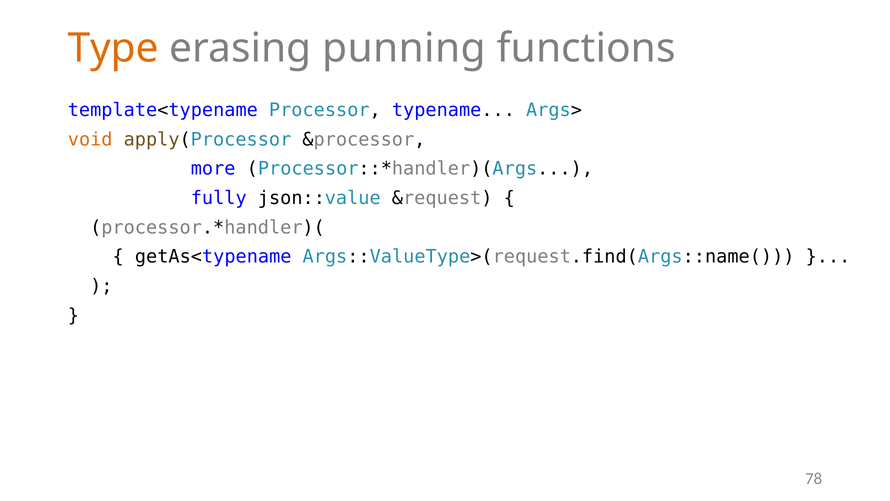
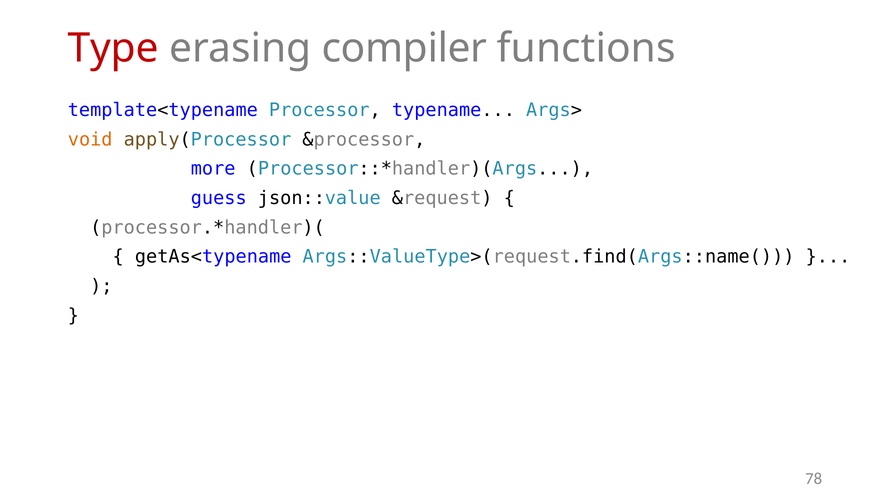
Type colour: orange -> red
punning: punning -> compiler
fully: fully -> guess
